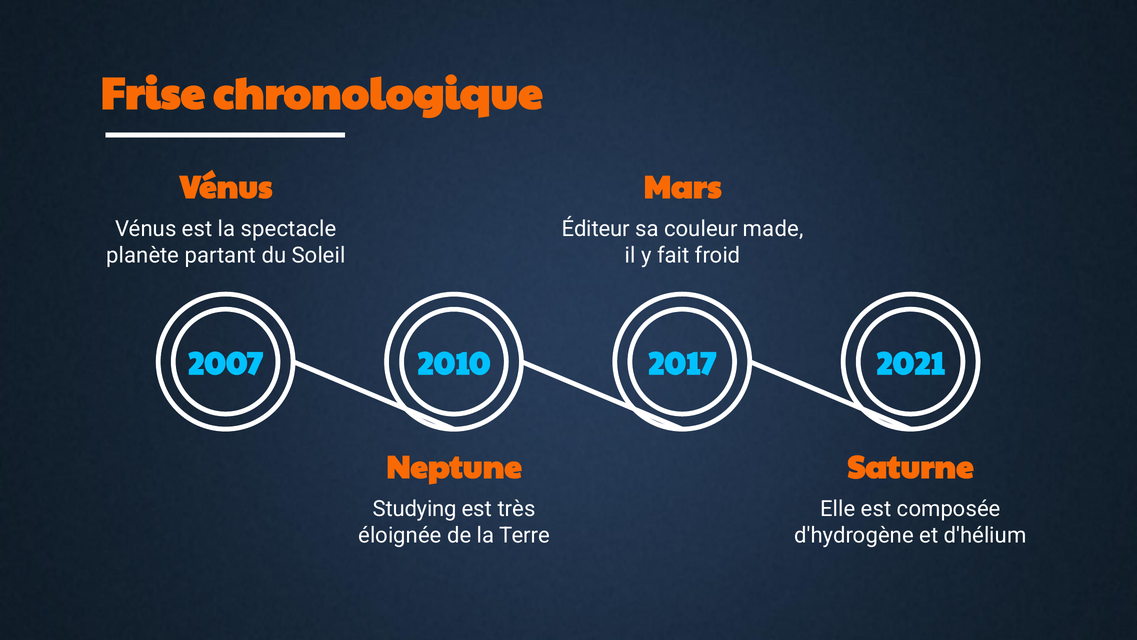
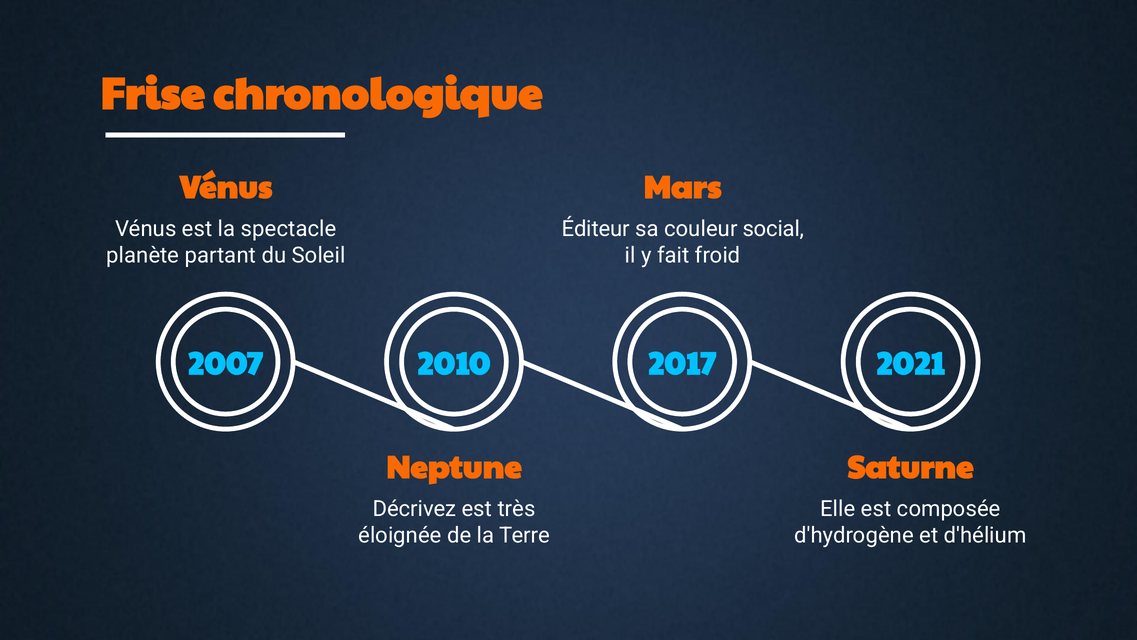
made: made -> social
Studying: Studying -> Décrivez
